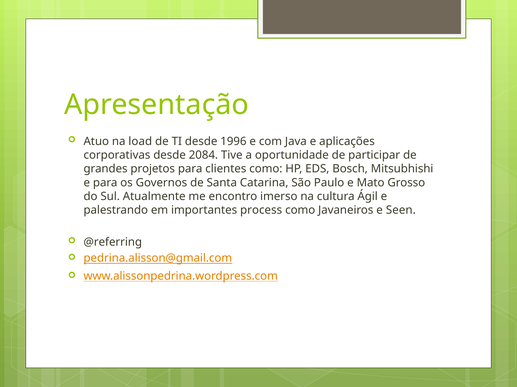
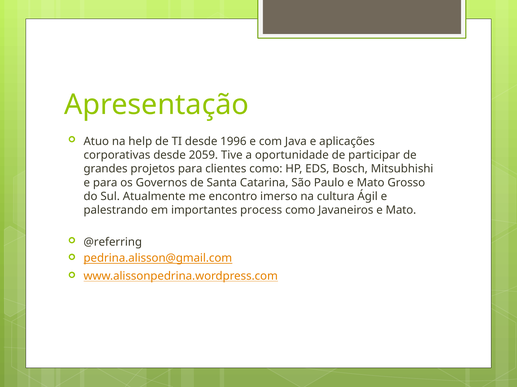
load: load -> help
2084: 2084 -> 2059
Javaneiros e Seen: Seen -> Mato
